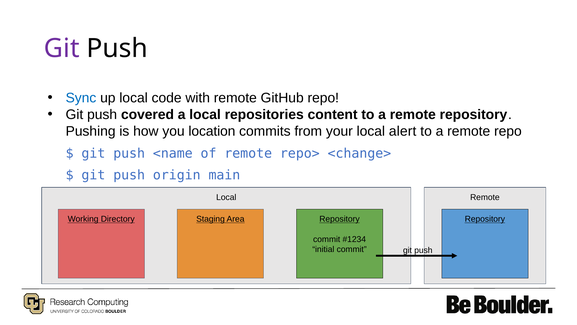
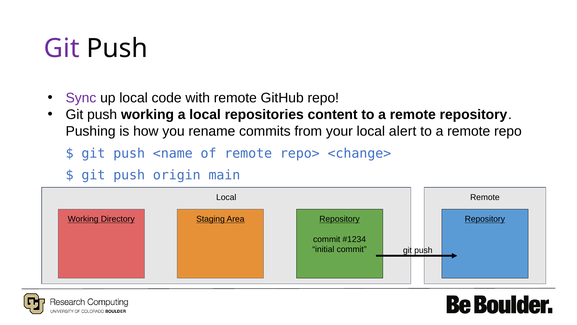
Sync colour: blue -> purple
push covered: covered -> working
location: location -> rename
